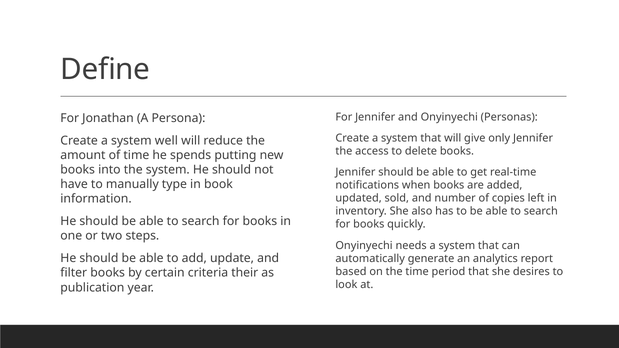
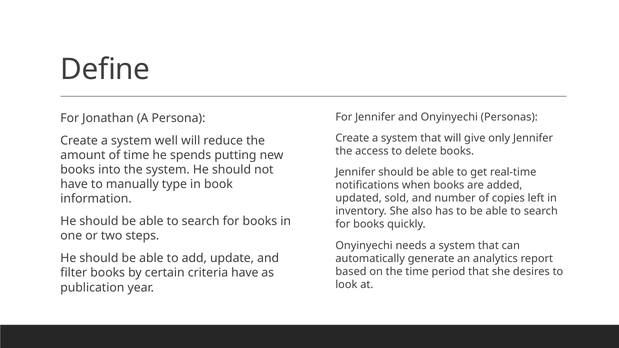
criteria their: their -> have
